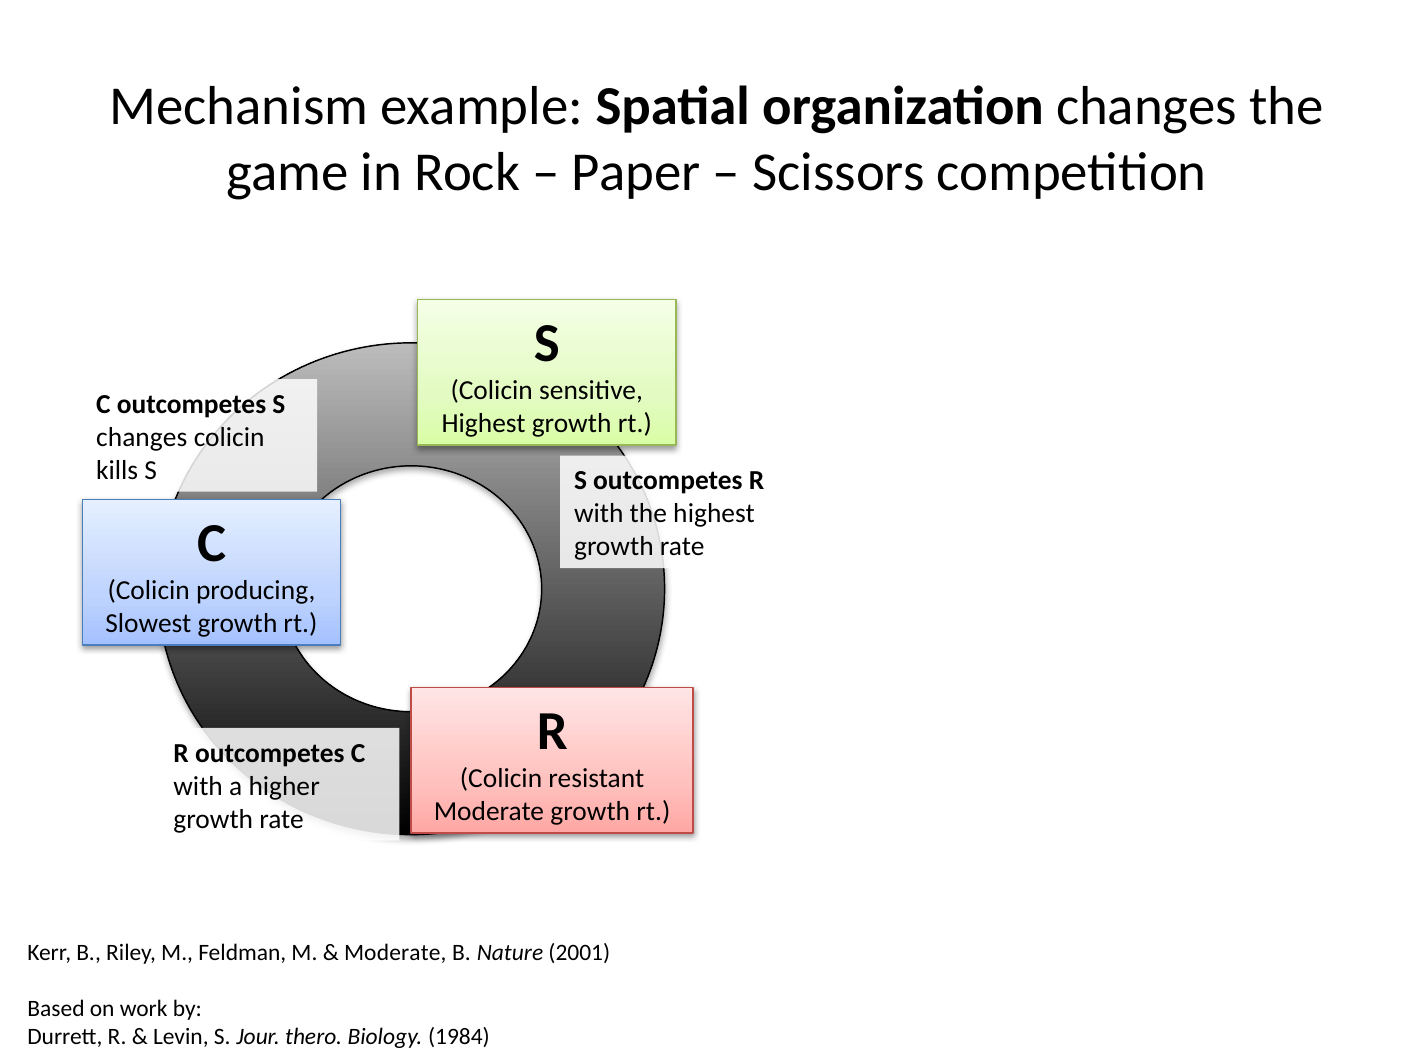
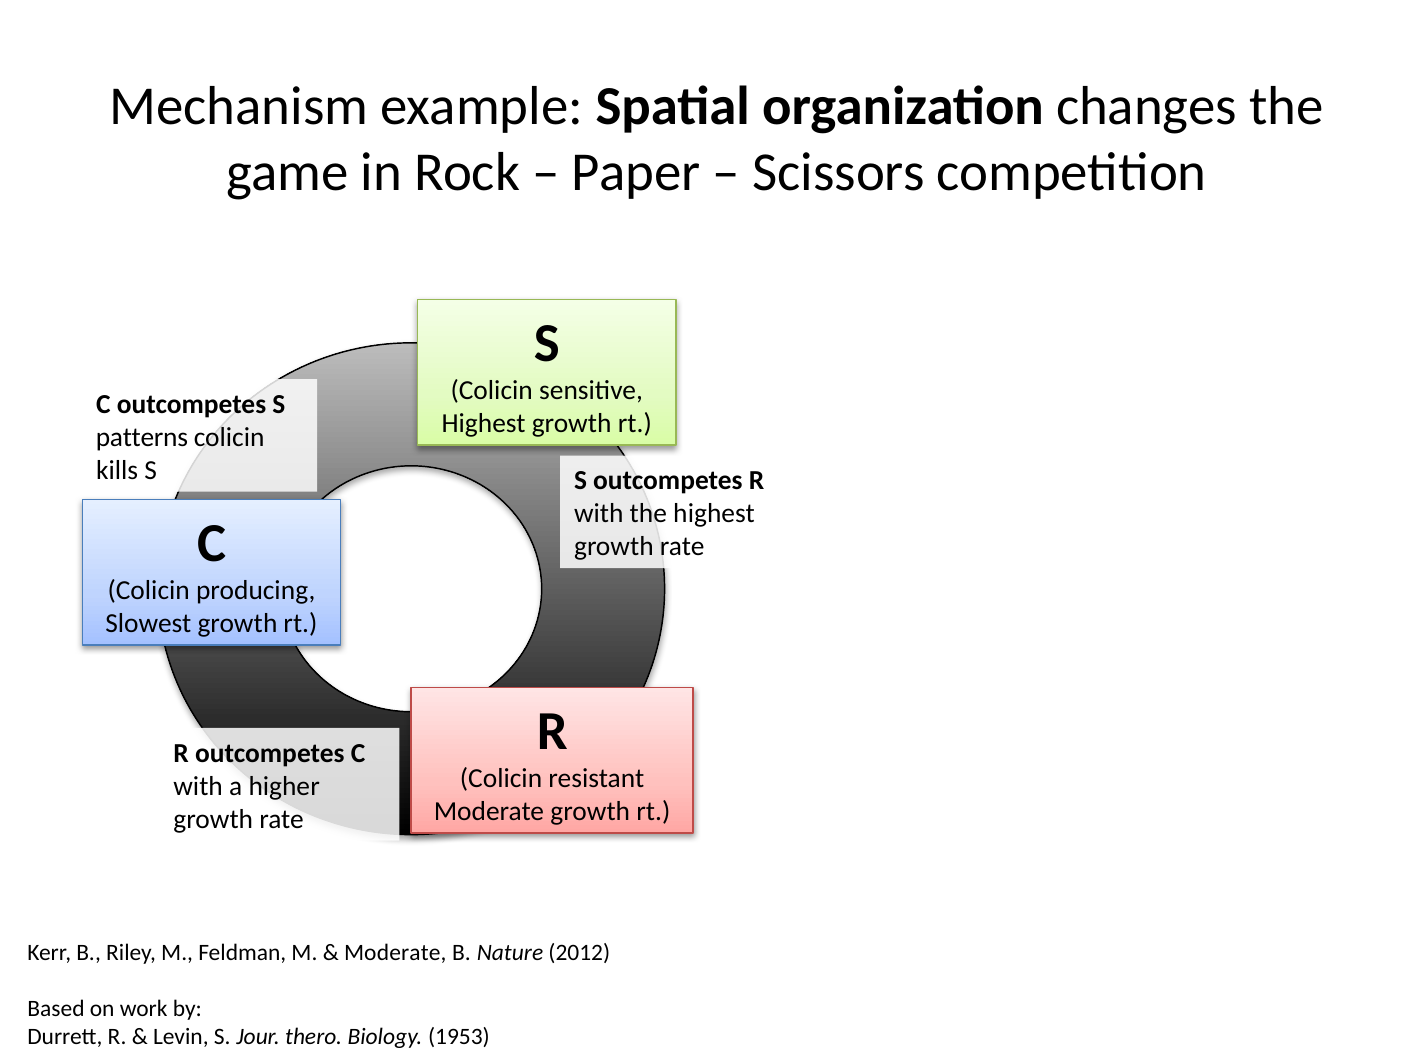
changes at (142, 437): changes -> patterns
2001: 2001 -> 2012
1984: 1984 -> 1953
